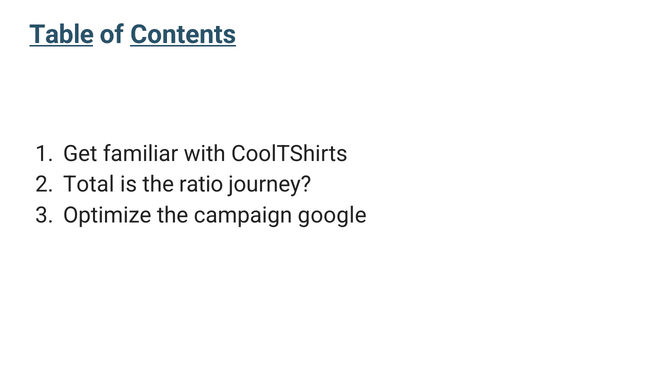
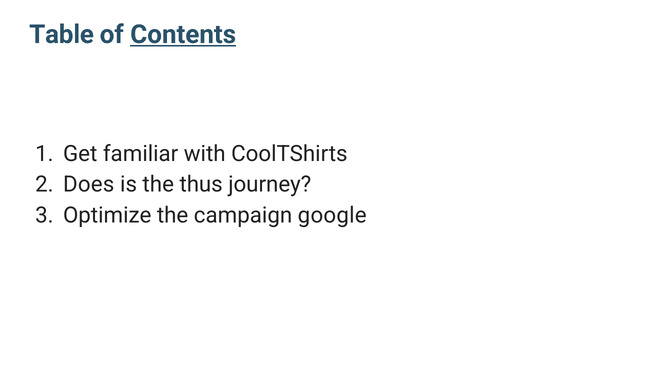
Table underline: present -> none
Total: Total -> Does
ratio: ratio -> thus
